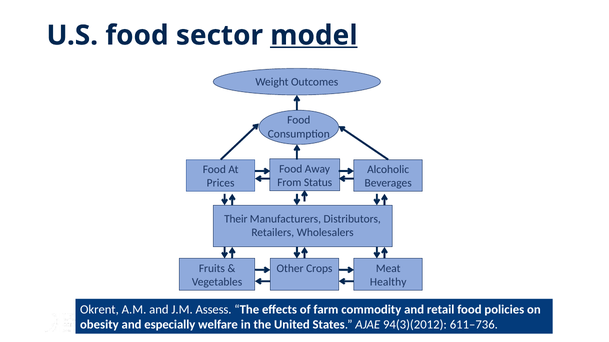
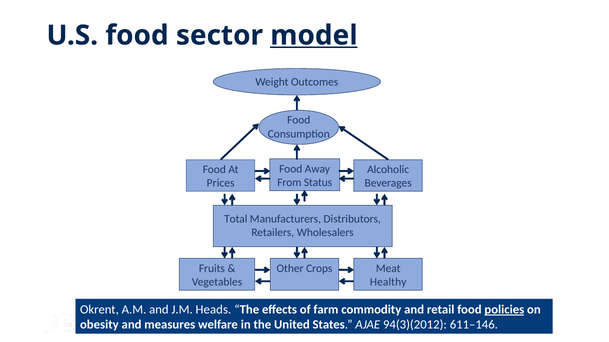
Their: Their -> Total
Assess: Assess -> Heads
policies underline: none -> present
especially: especially -> measures
611–736: 611–736 -> 611–146
